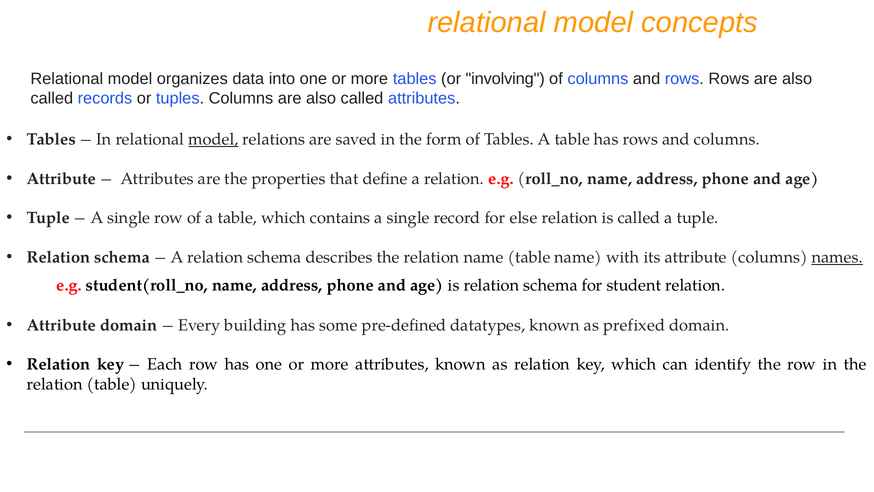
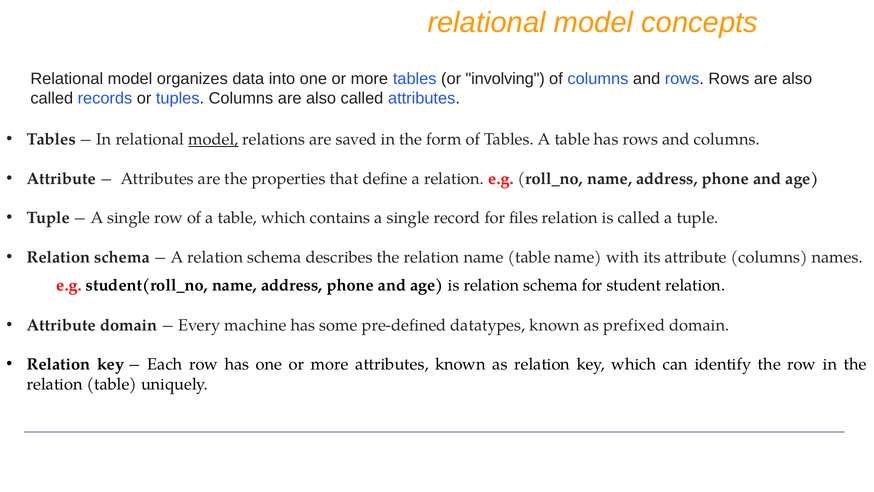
else: else -> files
names underline: present -> none
building: building -> machine
